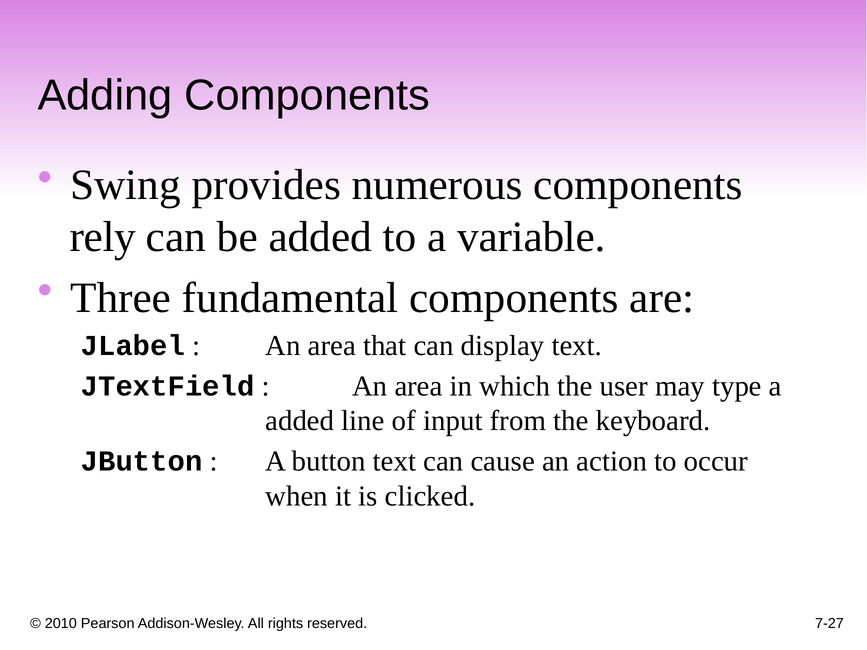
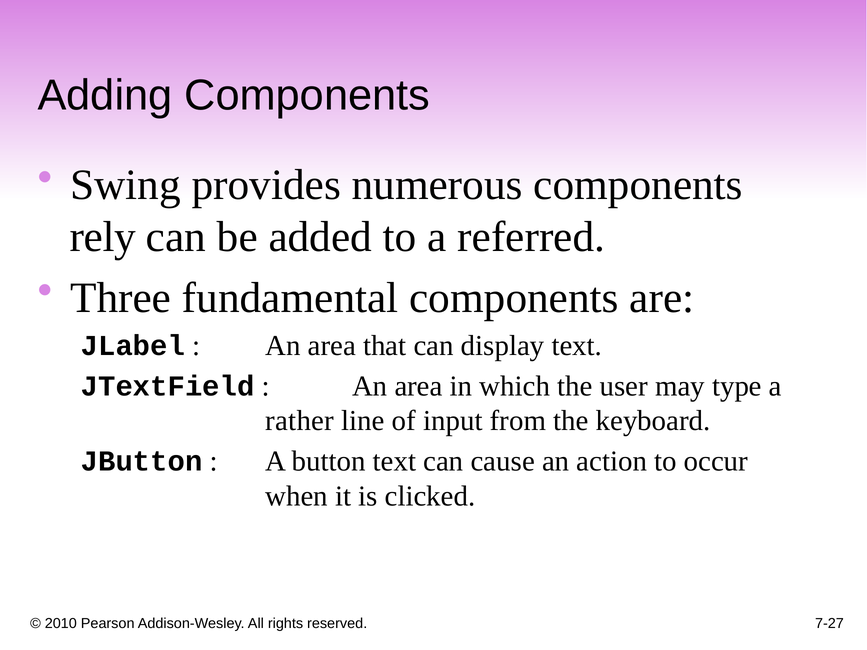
variable: variable -> referred
added at (300, 421): added -> rather
